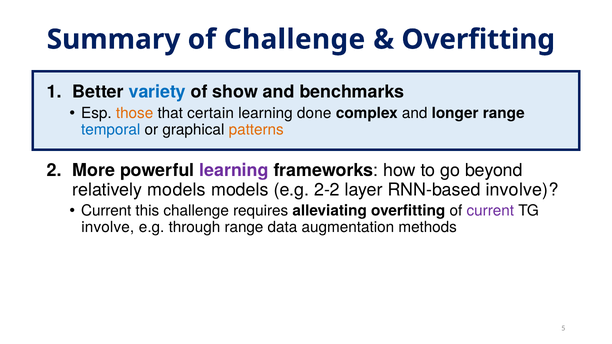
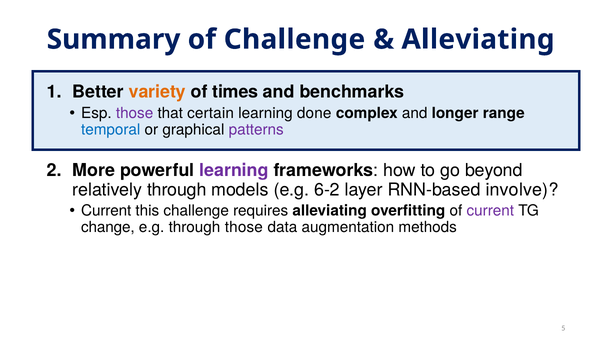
Overfitting at (478, 39): Overfitting -> Alleviating
variety colour: blue -> orange
show: show -> times
those at (135, 113) colour: orange -> purple
patterns colour: orange -> purple
relatively models: models -> through
2-2: 2-2 -> 6-2
involve at (108, 227): involve -> change
through range: range -> those
